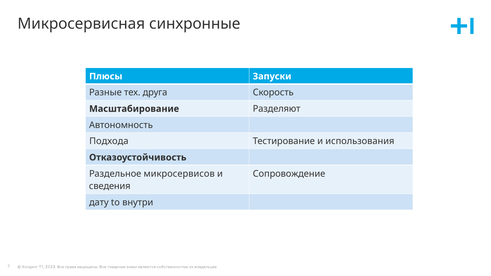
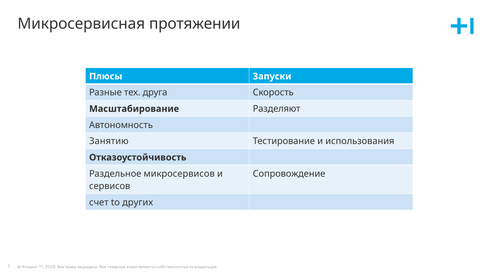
синхронные: синхронные -> протяжении
Подхода: Подхода -> Занятию
сведения: сведения -> сервисов
дату: дату -> счет
внутри: внутри -> других
